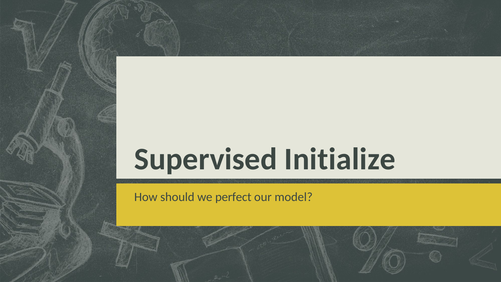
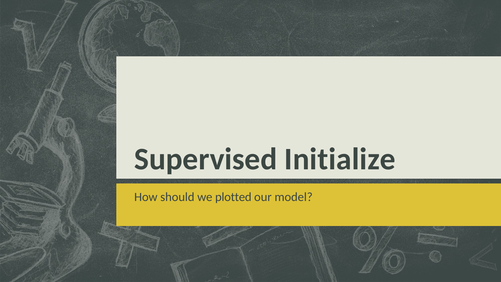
perfect: perfect -> plotted
